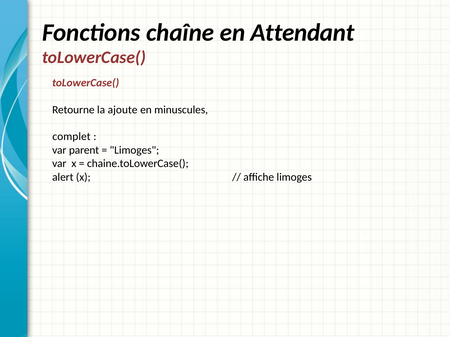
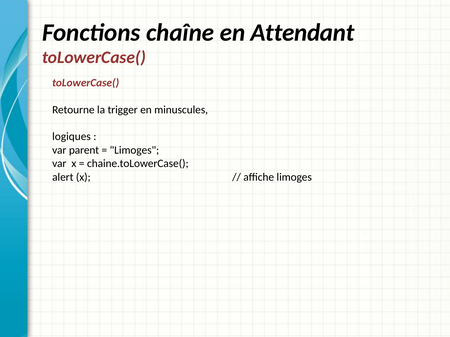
ajoute: ajoute -> trigger
complet: complet -> logiques
